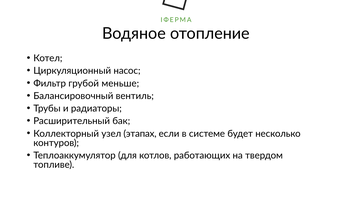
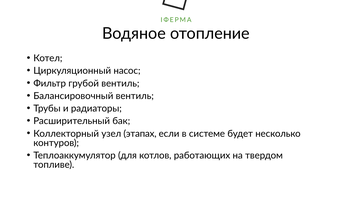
грубой меньше: меньше -> вентиль
